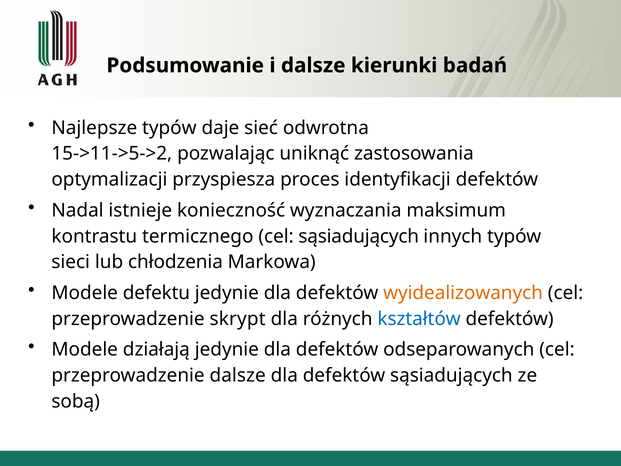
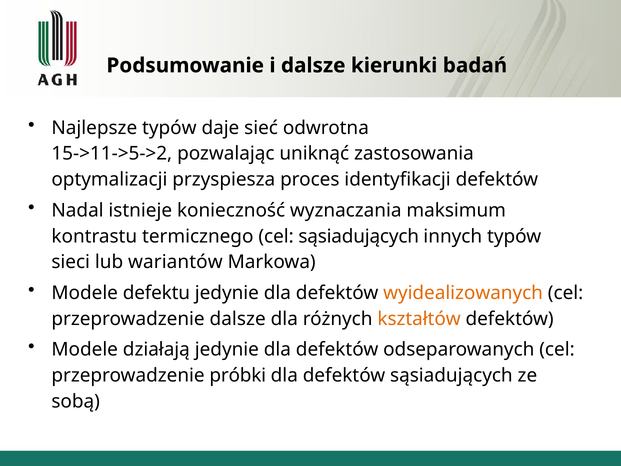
chłodzenia: chłodzenia -> wariantów
przeprowadzenie skrypt: skrypt -> dalsze
kształtów colour: blue -> orange
przeprowadzenie dalsze: dalsze -> próbki
